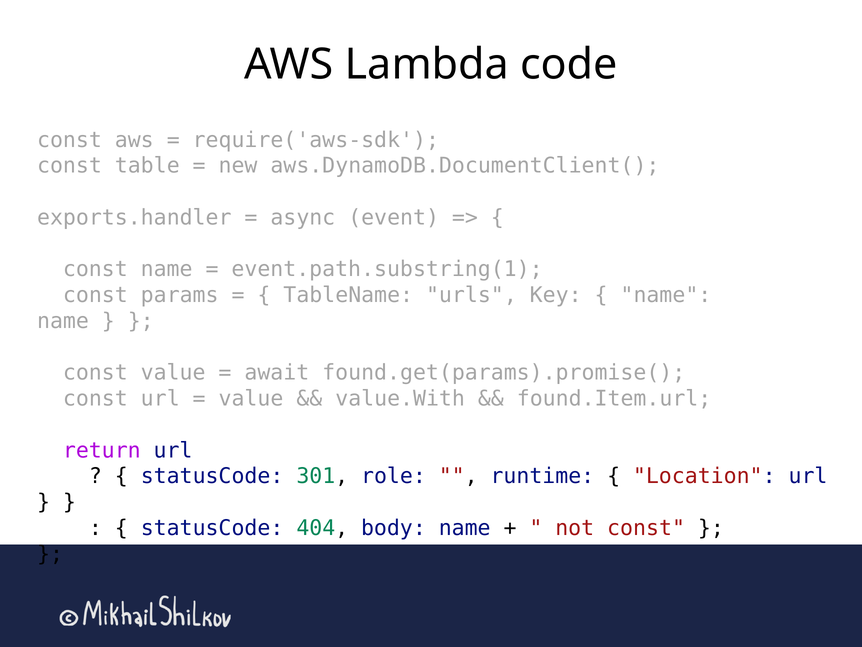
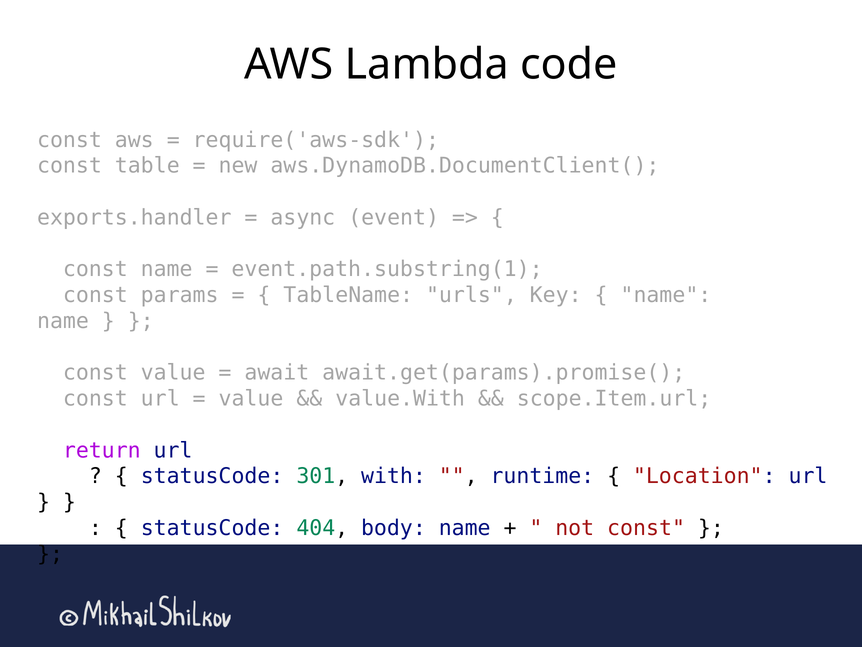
found.get(params).promise(: found.get(params).promise( -> await.get(params).promise(
found.Item.url: found.Item.url -> scope.Item.url
role: role -> with
